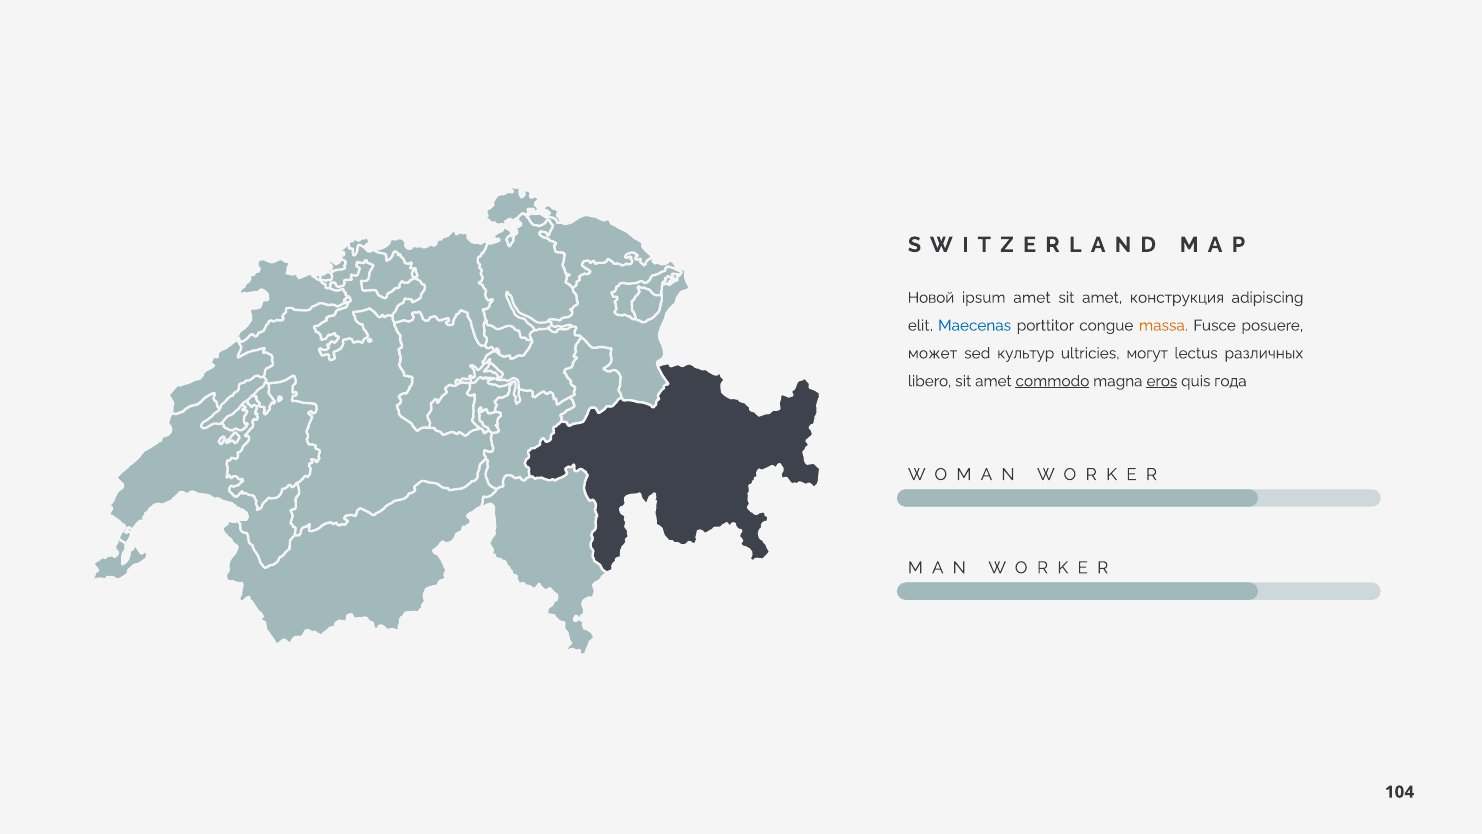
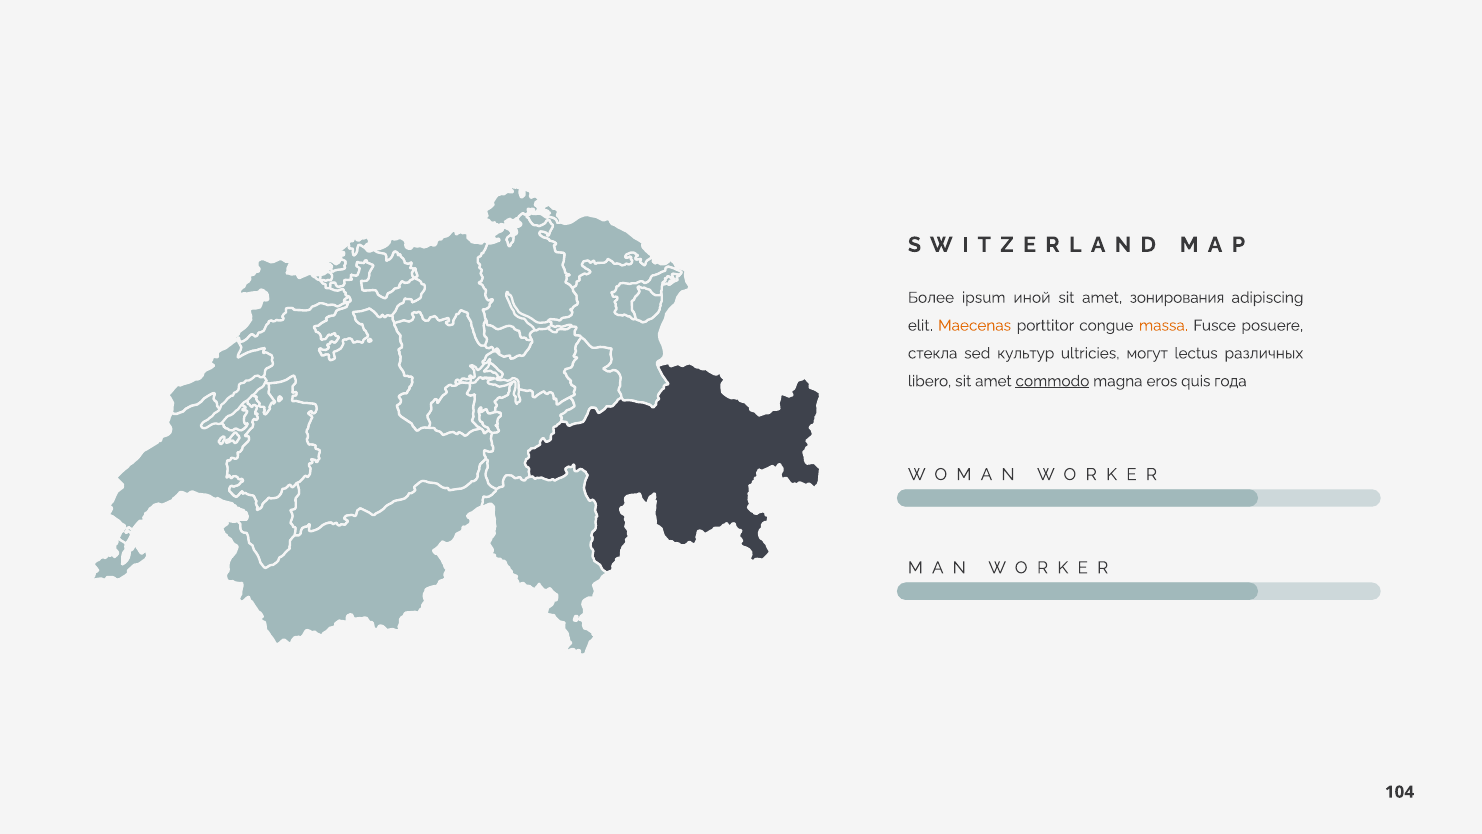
Новой: Новой -> Более
ipsum amet: amet -> иной
конструкция: конструкция -> зонирования
Maecenas colour: blue -> orange
может: может -> стекла
eros underline: present -> none
